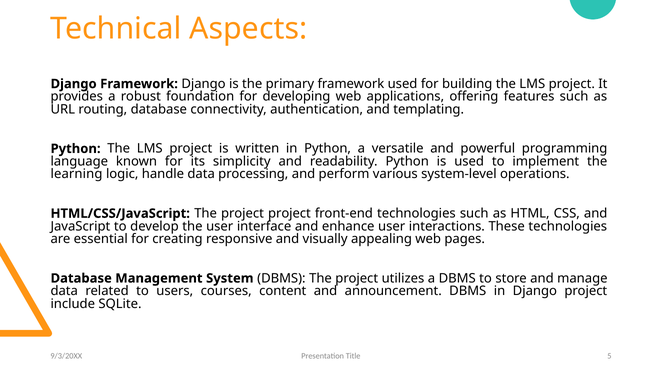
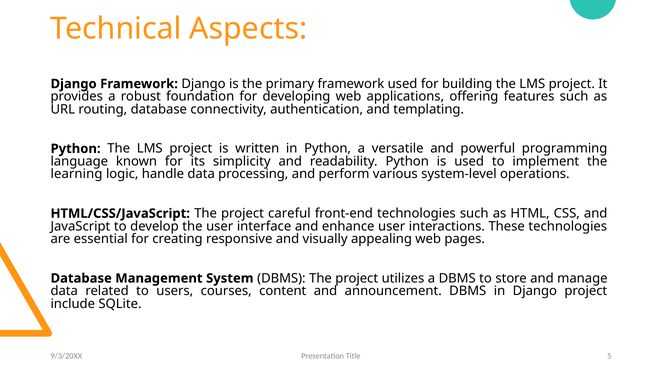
project project: project -> careful
